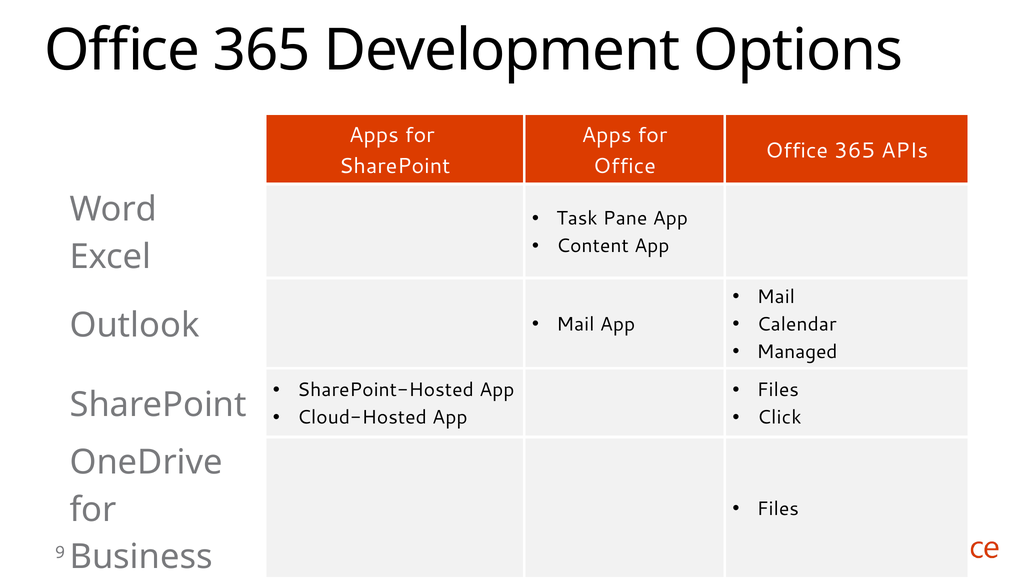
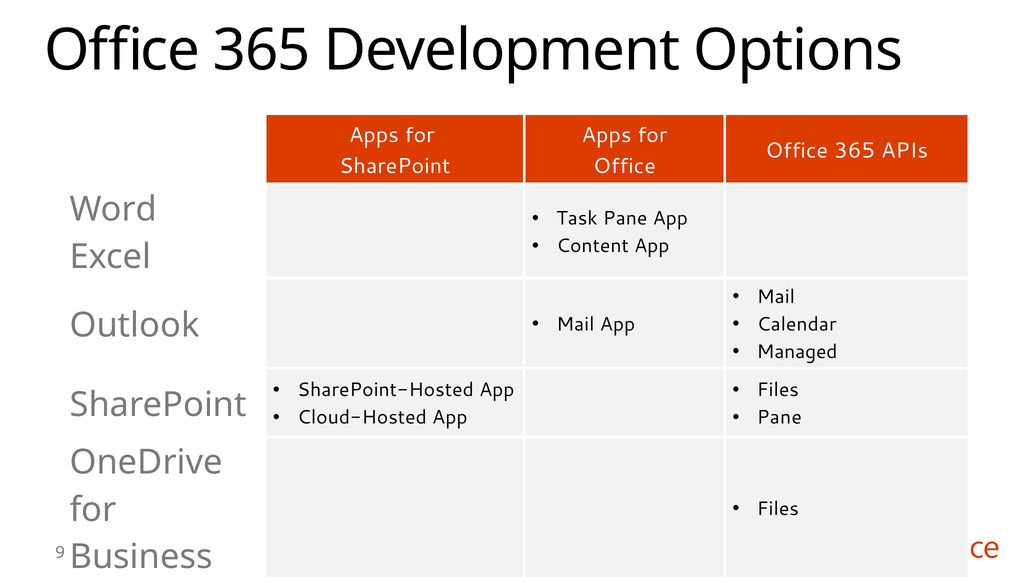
Click at (779, 417): Click -> Pane
